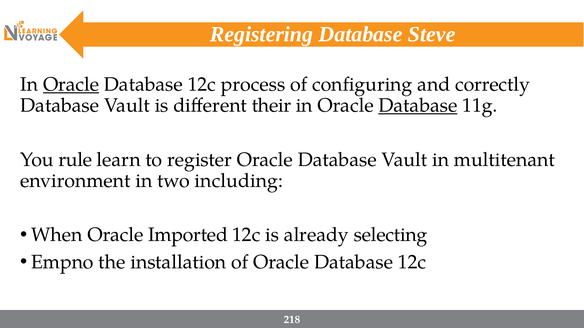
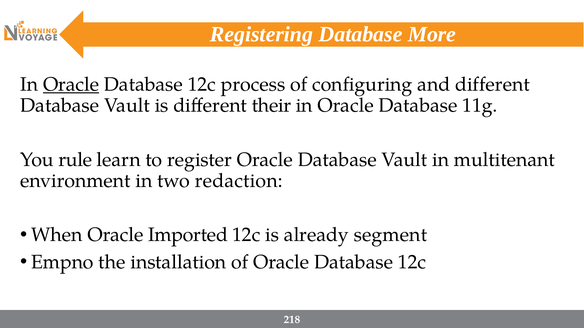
Steve: Steve -> More
and correctly: correctly -> different
Database at (418, 106) underline: present -> none
including: including -> redaction
selecting: selecting -> segment
